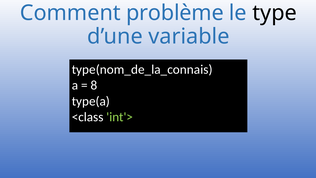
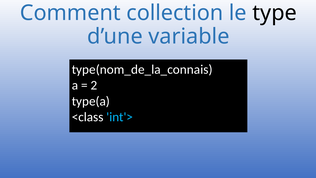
problème: problème -> collection
8: 8 -> 2
int'> colour: light green -> light blue
